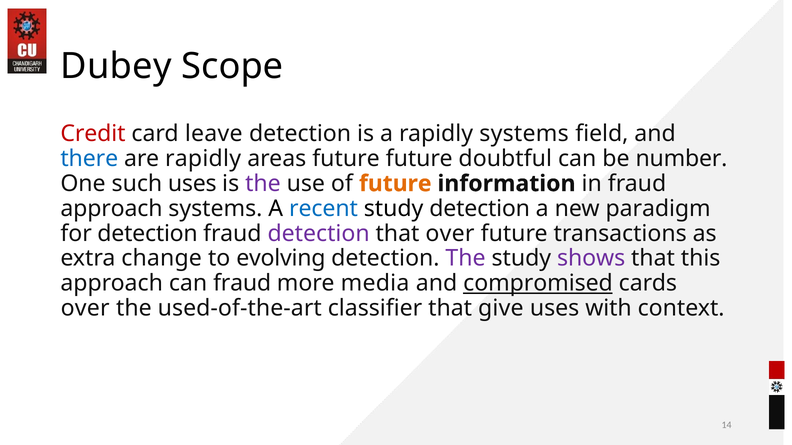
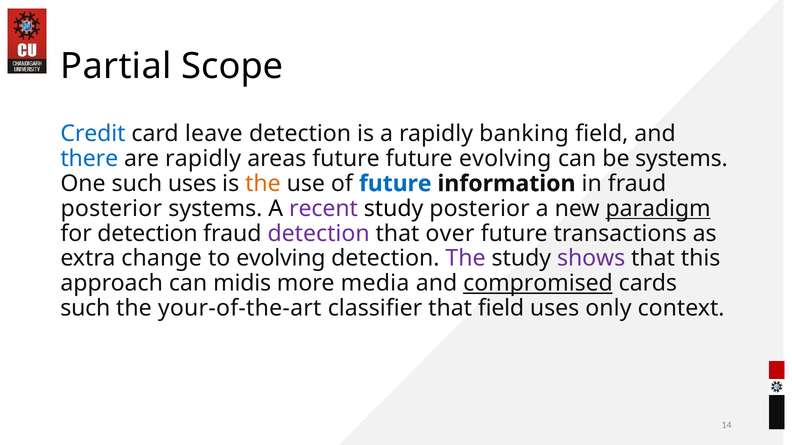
Dubey: Dubey -> Partial
Credit colour: red -> blue
rapidly systems: systems -> banking
future doubtful: doubtful -> evolving
be number: number -> systems
the at (263, 184) colour: purple -> orange
future at (395, 184) colour: orange -> blue
approach at (111, 209): approach -> posterior
recent colour: blue -> purple
study detection: detection -> posterior
paradigm underline: none -> present
can fraud: fraud -> midis
over at (85, 309): over -> such
used-of-the-art: used-of-the-art -> your-of-the-art
that give: give -> field
with: with -> only
